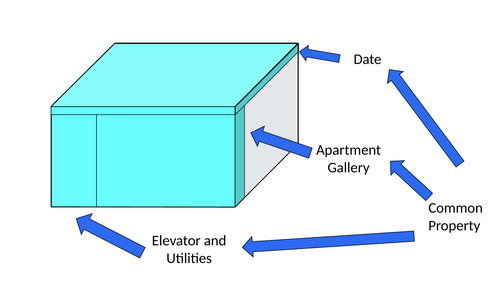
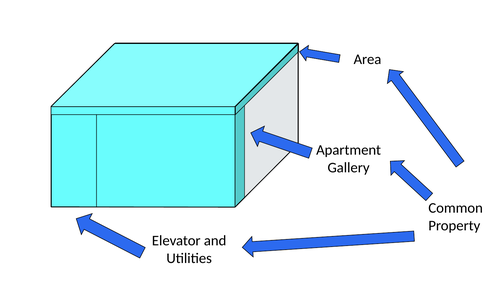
Date: Date -> Area
